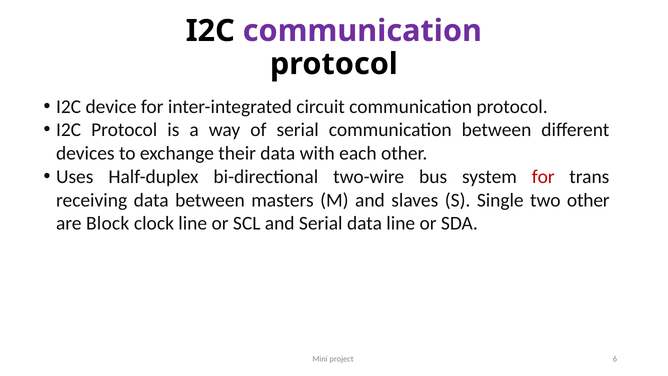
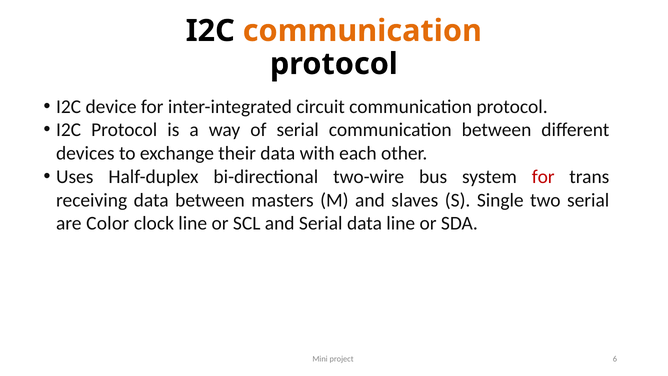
communication at (362, 31) colour: purple -> orange
two other: other -> serial
Block: Block -> Color
